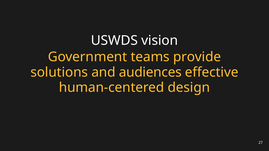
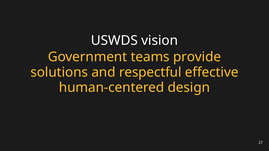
audiences: audiences -> respectful
